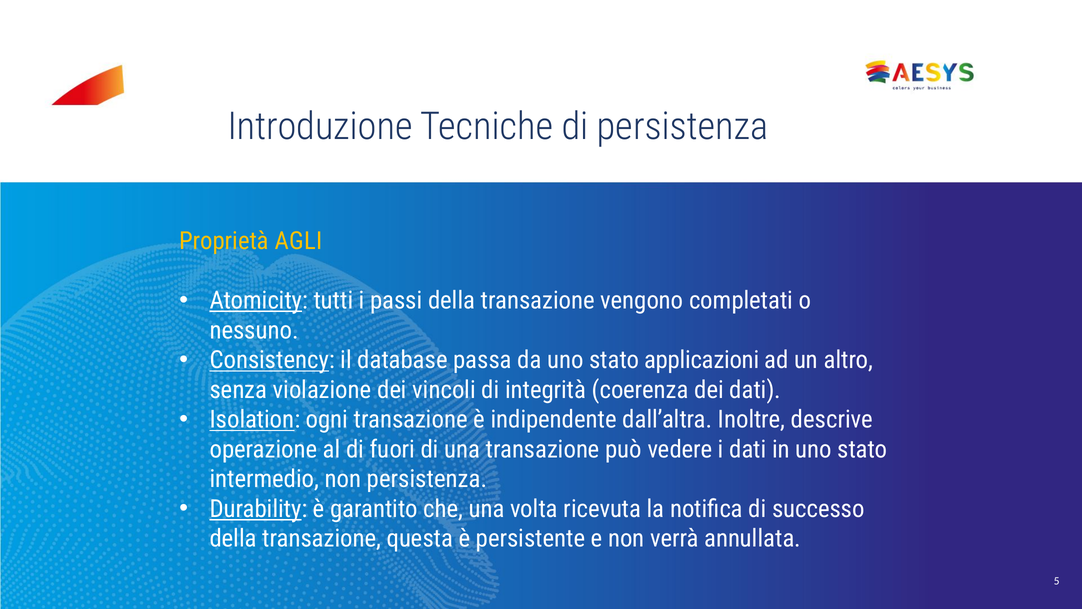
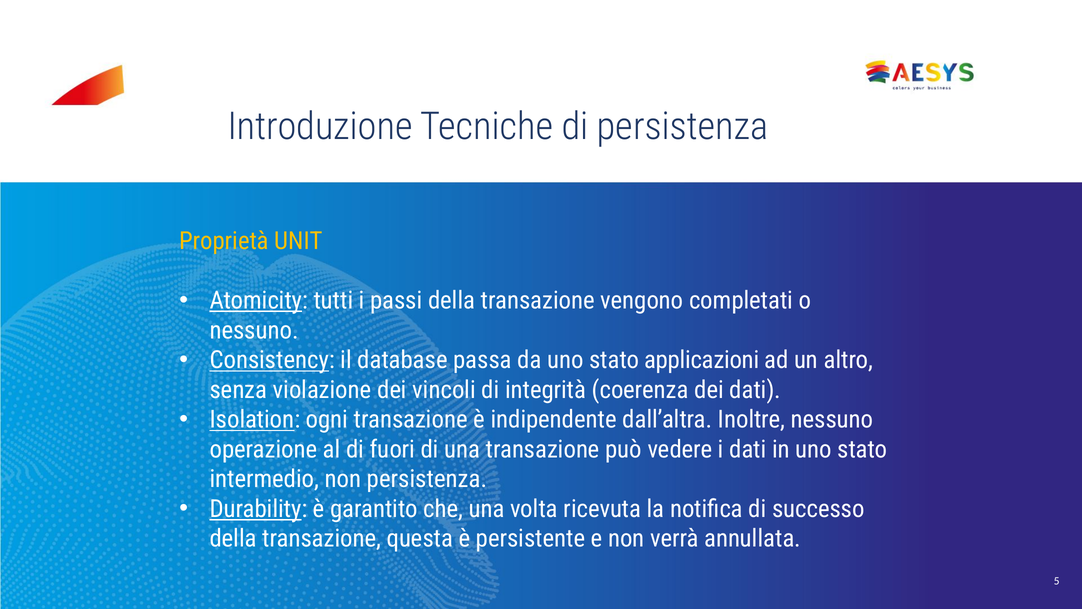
AGLI: AGLI -> UNIT
Inoltre descrive: descrive -> nessuno
